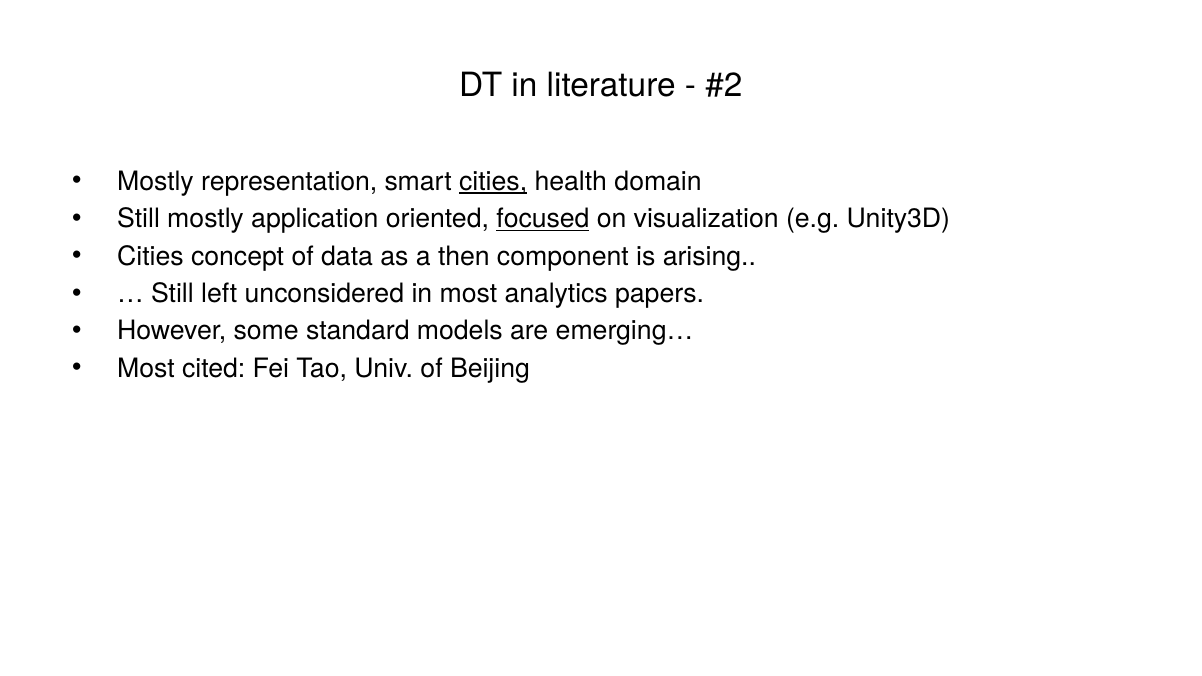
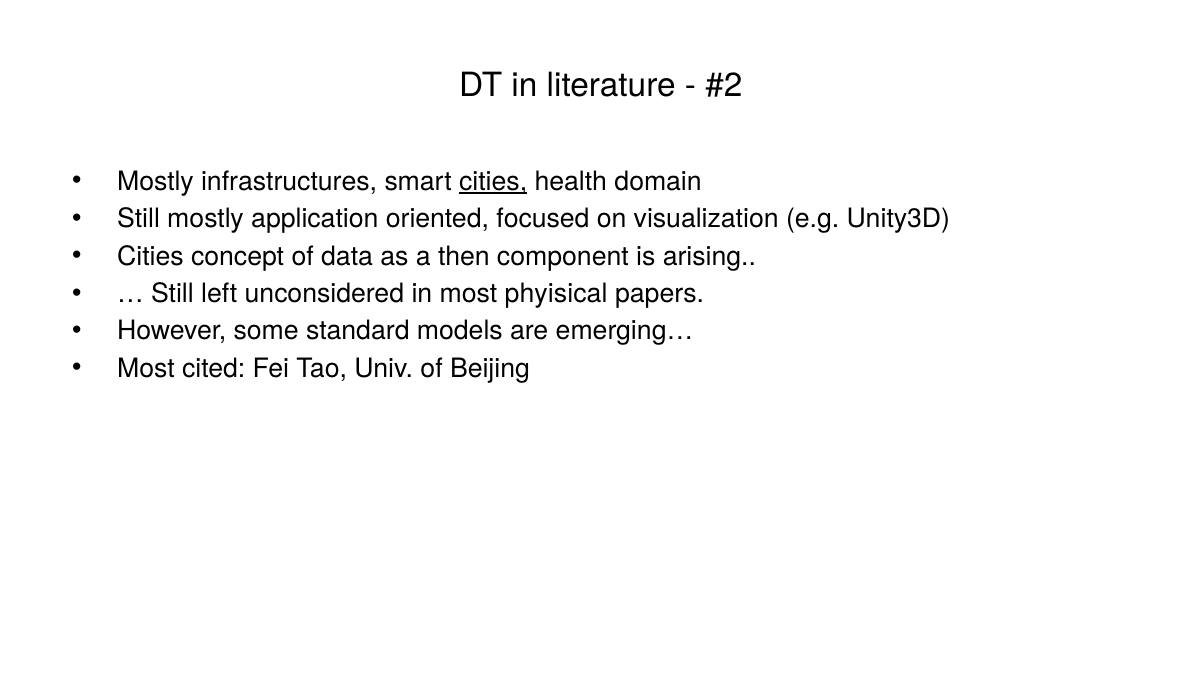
representation: representation -> infrastructures
focused underline: present -> none
analytics: analytics -> phyisical
